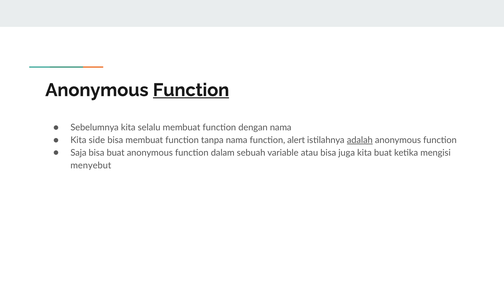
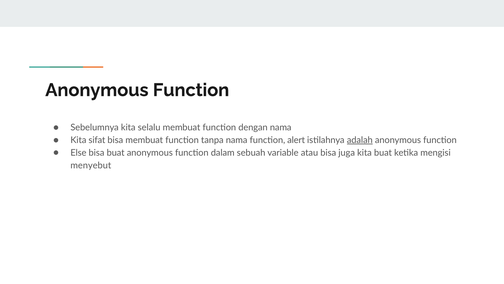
Function at (191, 90) underline: present -> none
side: side -> sifat
Saja: Saja -> Else
